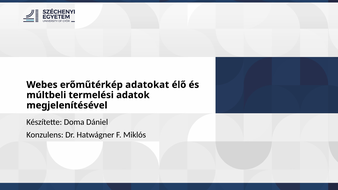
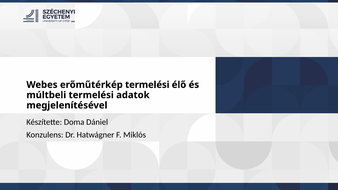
erőműtérkép adatokat: adatokat -> termelési
